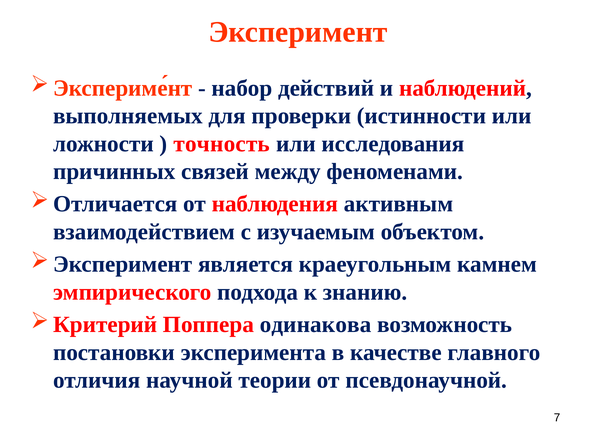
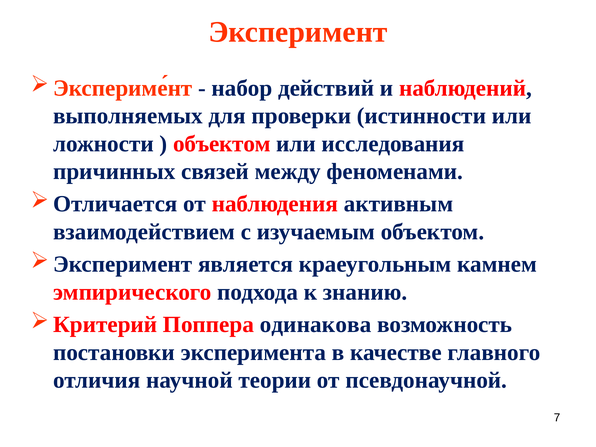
точность at (222, 144): точность -> объектом
